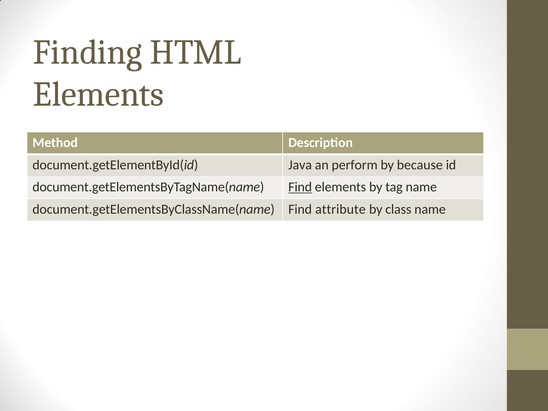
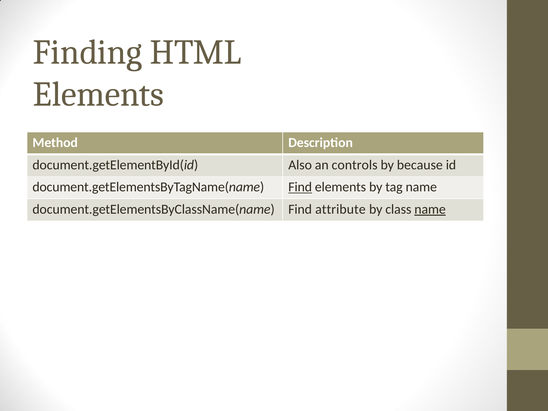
Java: Java -> Also
perform: perform -> controls
name at (430, 209) underline: none -> present
